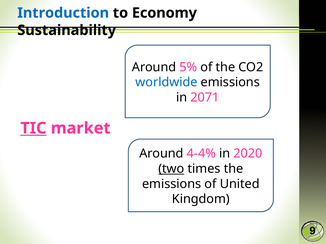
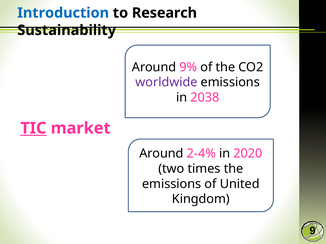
Economy: Economy -> Research
5%: 5% -> 9%
worldwide colour: blue -> purple
2071: 2071 -> 2038
4-4%: 4-4% -> 2-4%
two underline: present -> none
